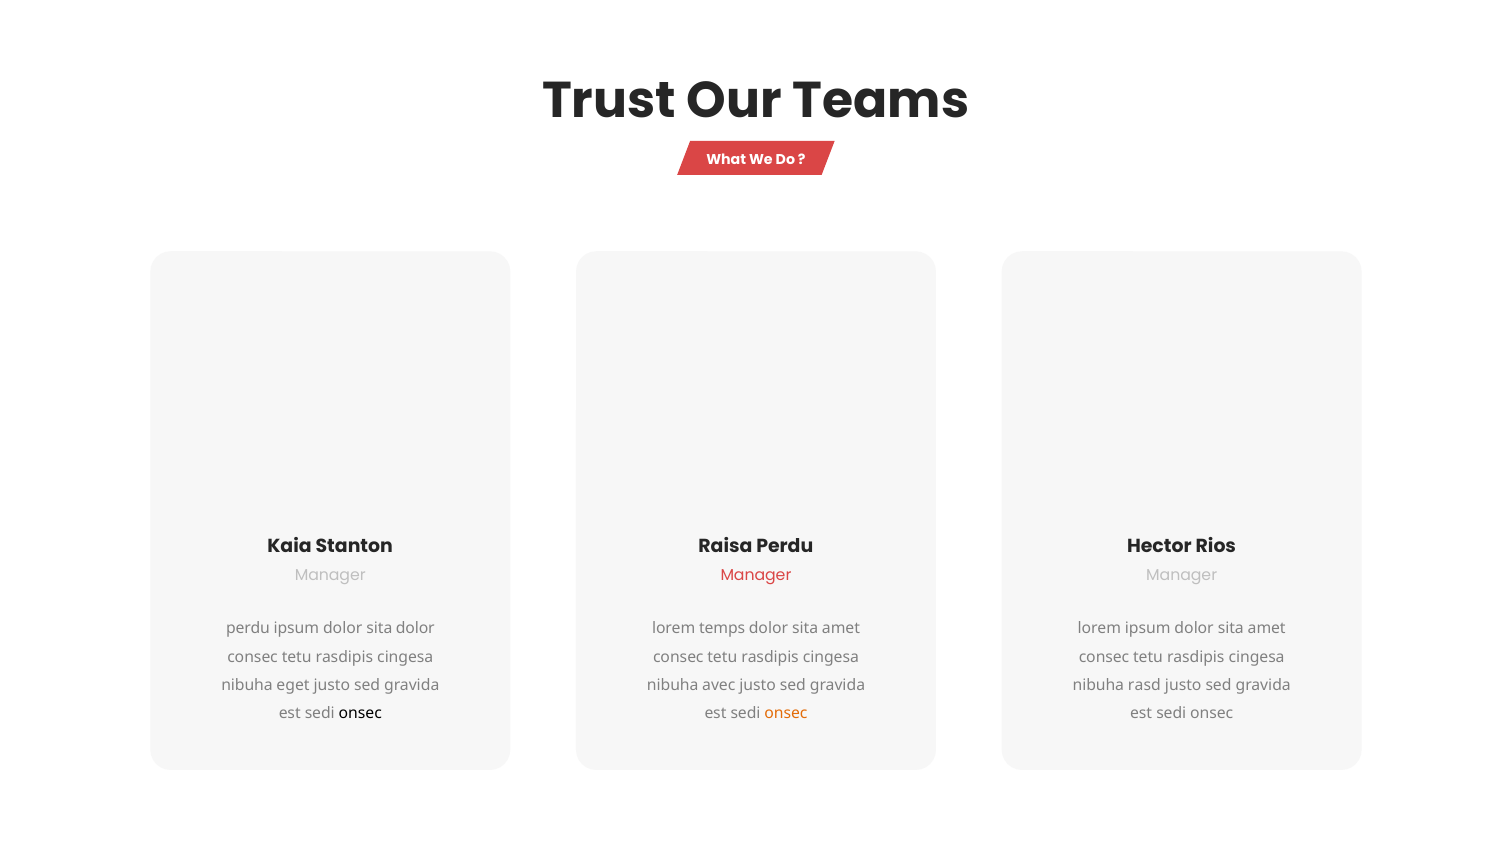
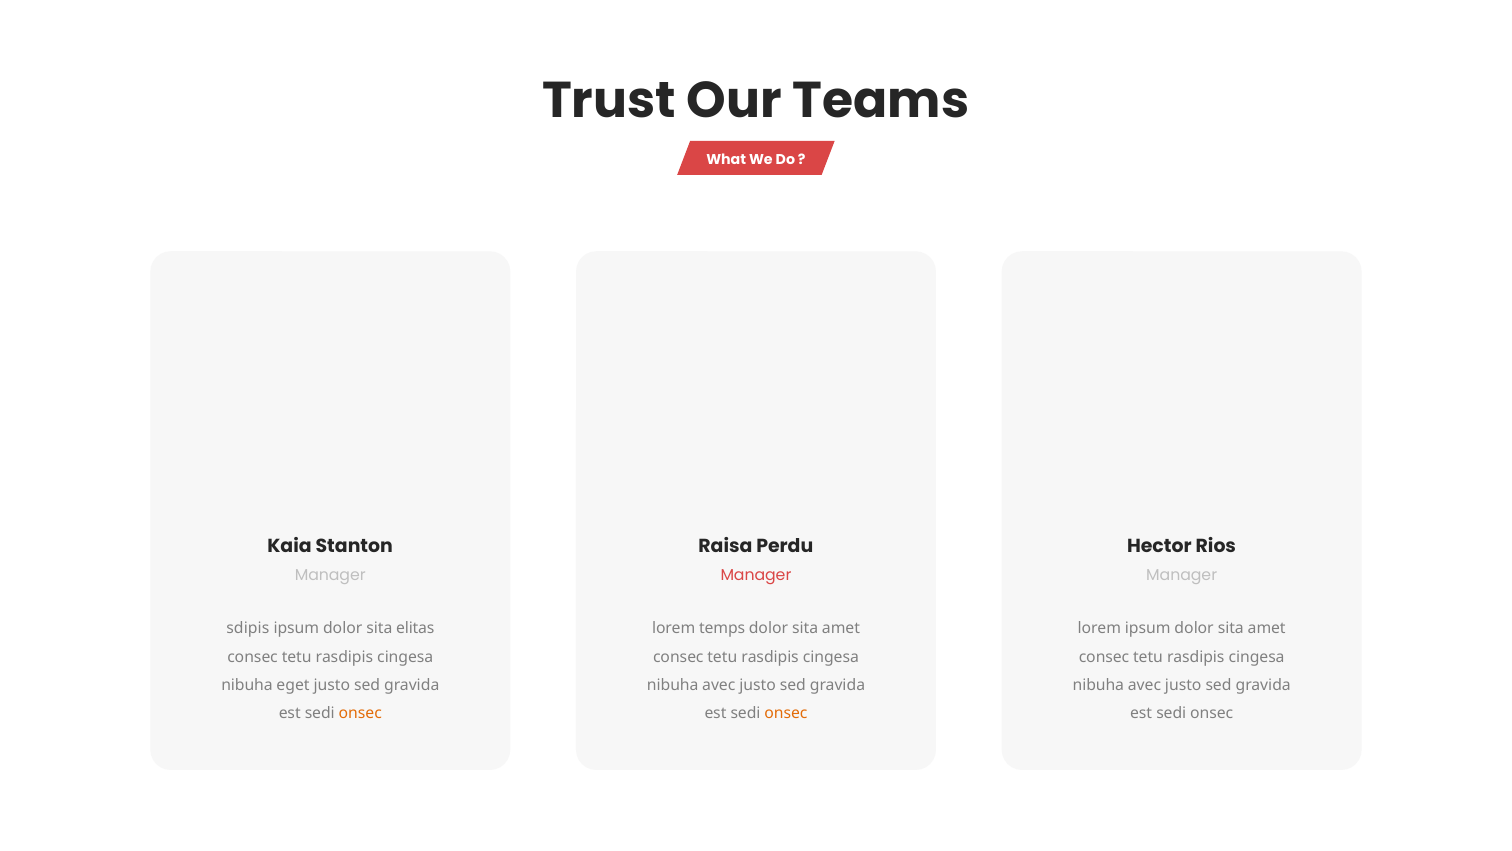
perdu at (248, 628): perdu -> sdipis
sita dolor: dolor -> elitas
rasd at (1144, 685): rasd -> avec
onsec at (360, 713) colour: black -> orange
